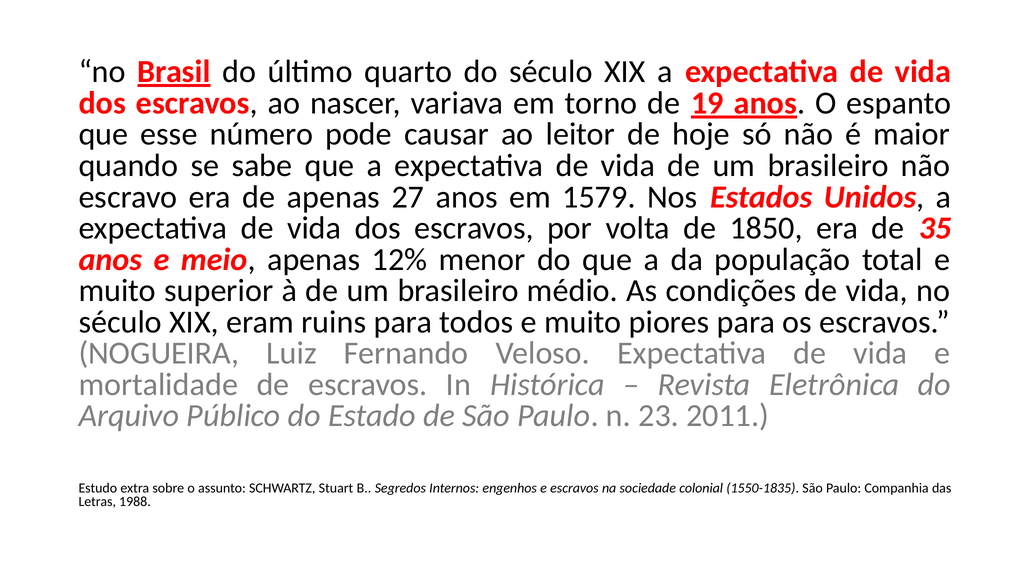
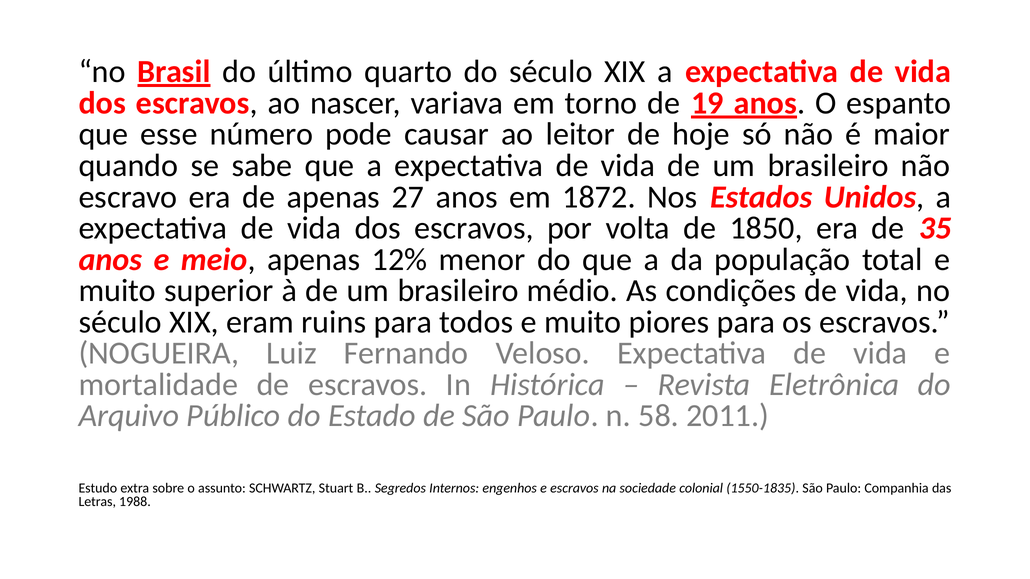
1579: 1579 -> 1872
23: 23 -> 58
